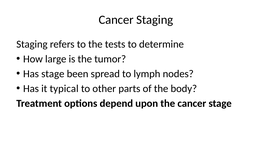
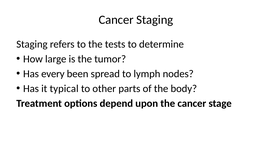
Has stage: stage -> every
